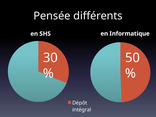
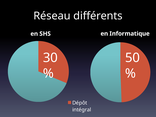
Pensée: Pensée -> Réseau
